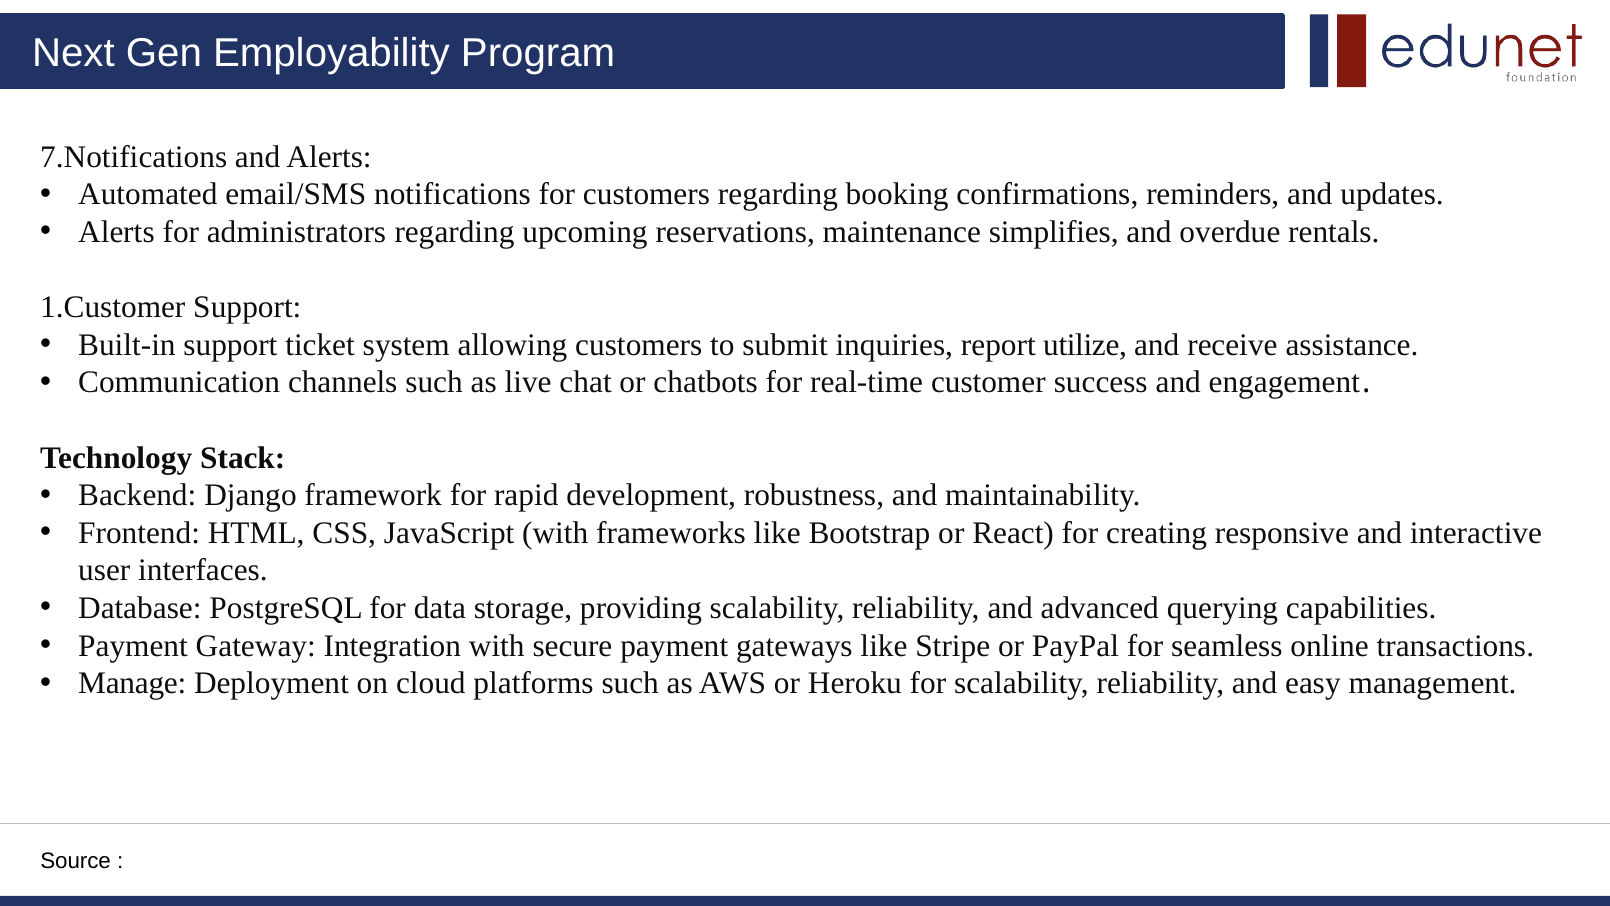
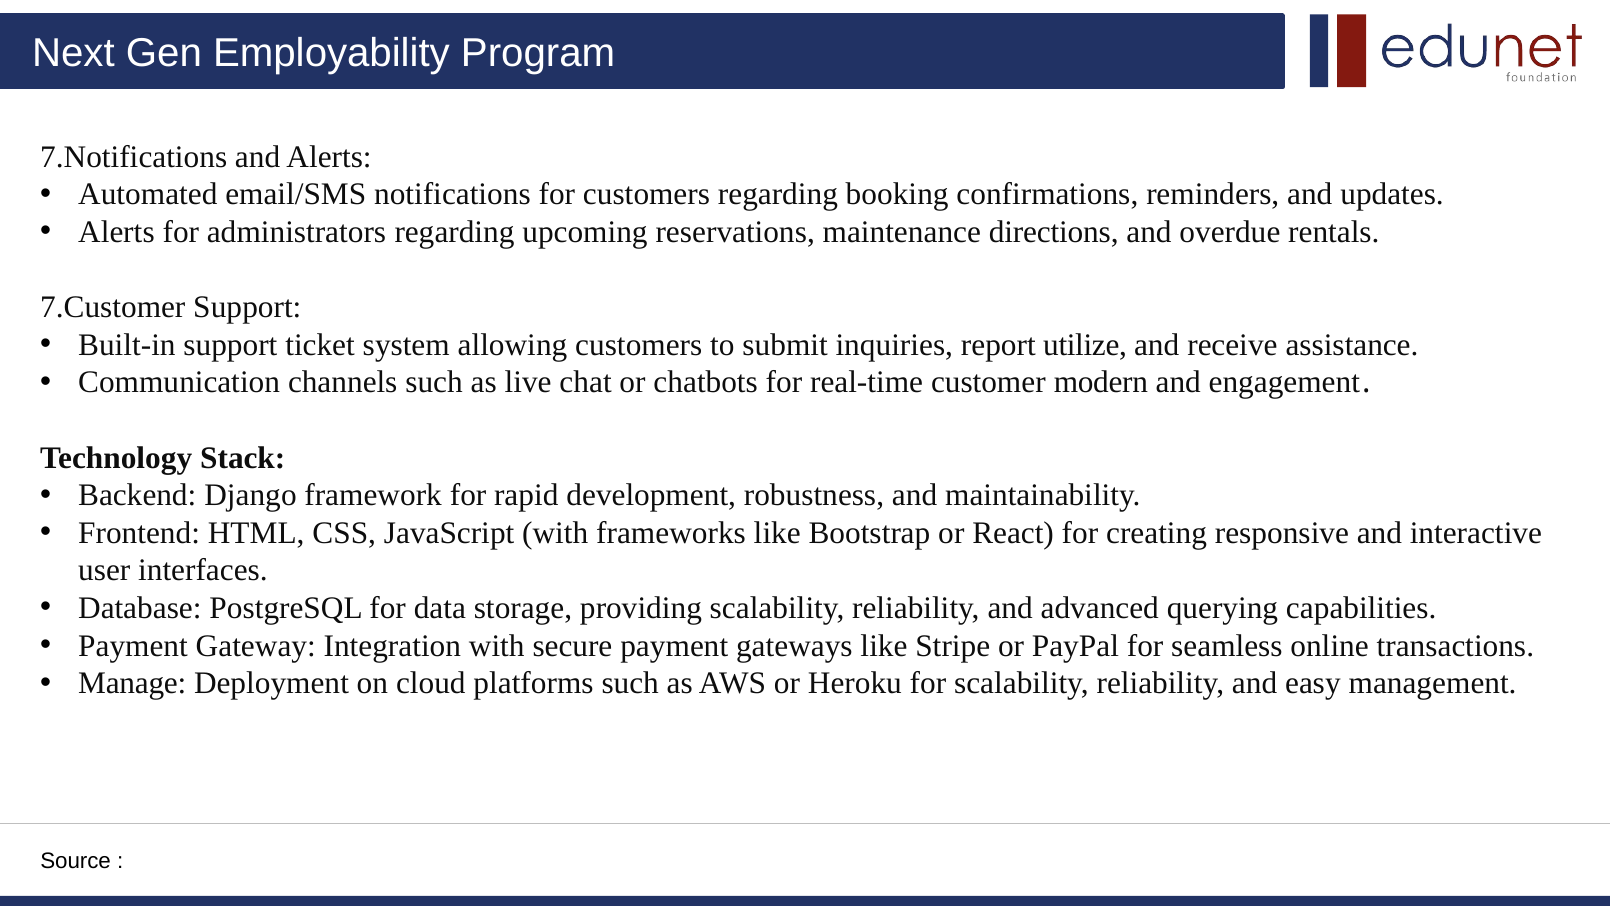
simplifies: simplifies -> directions
1.Customer: 1.Customer -> 7.Customer
success: success -> modern
